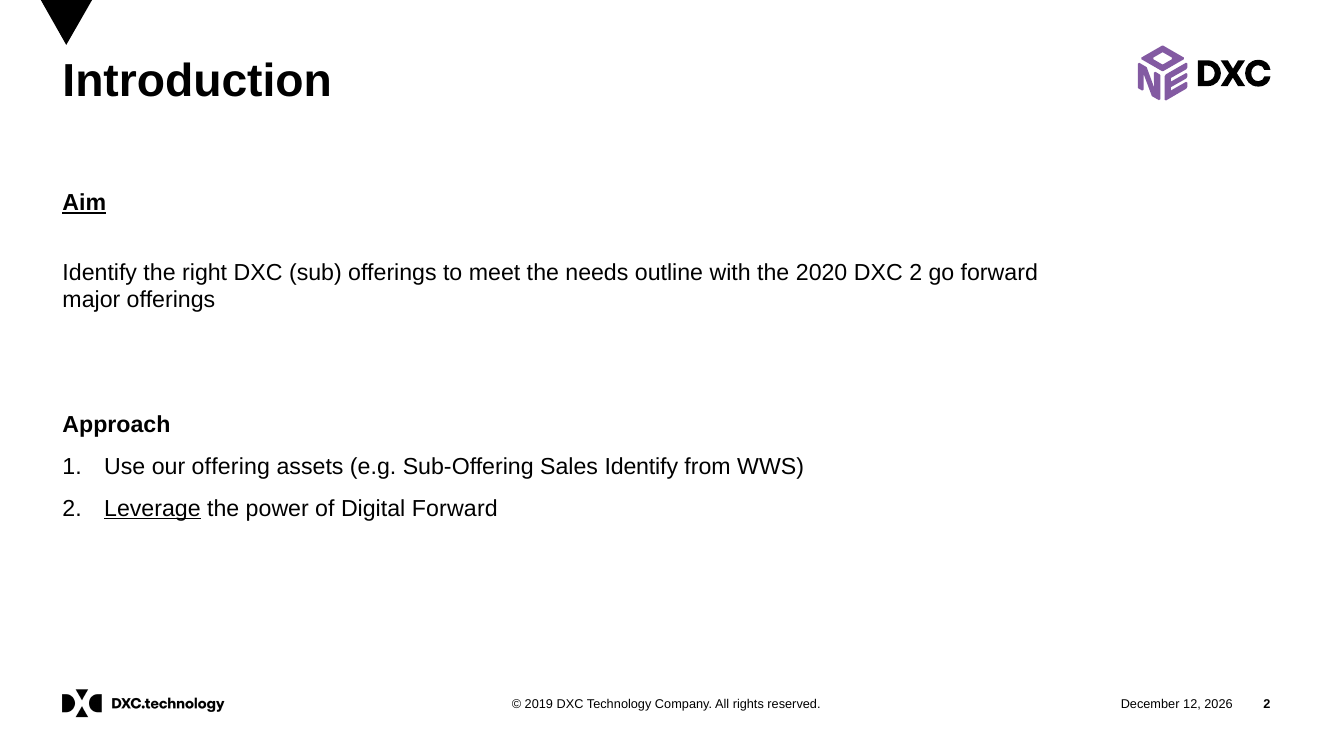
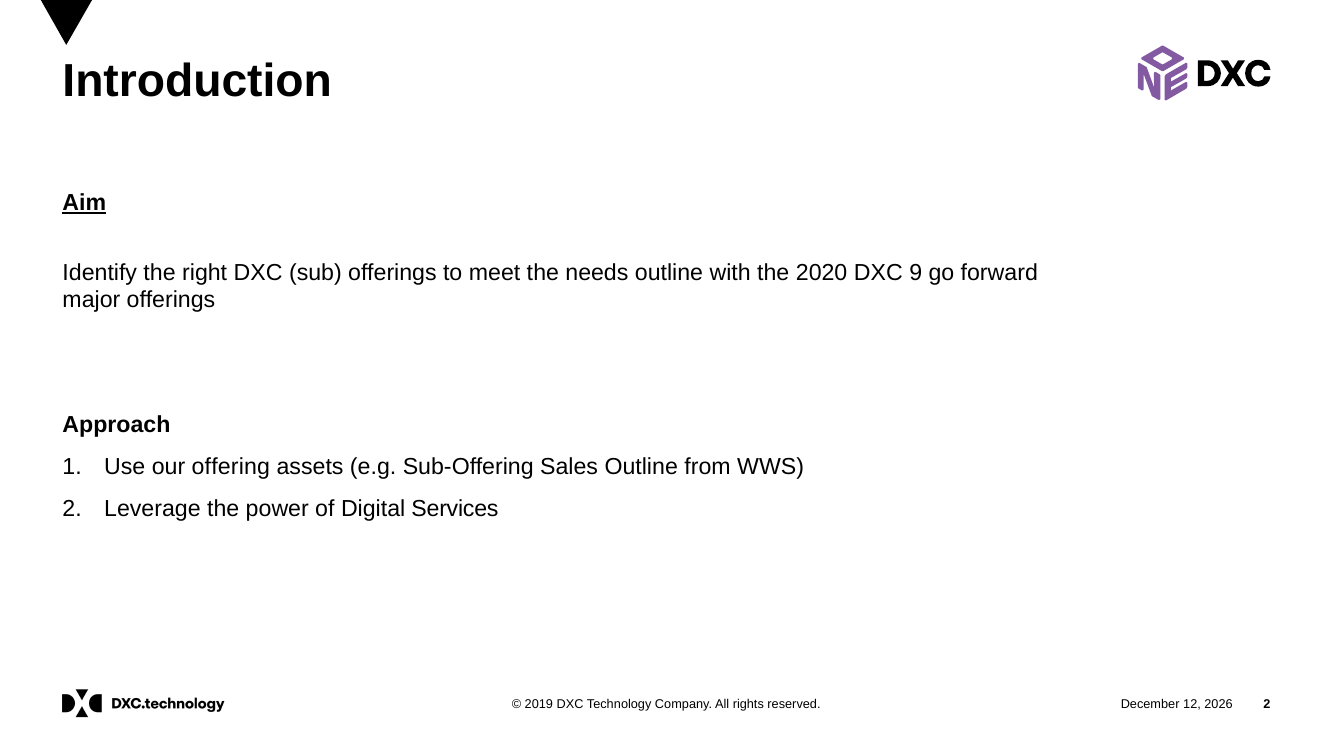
DXC 2: 2 -> 9
Sales Identify: Identify -> Outline
Leverage underline: present -> none
Digital Forward: Forward -> Services
